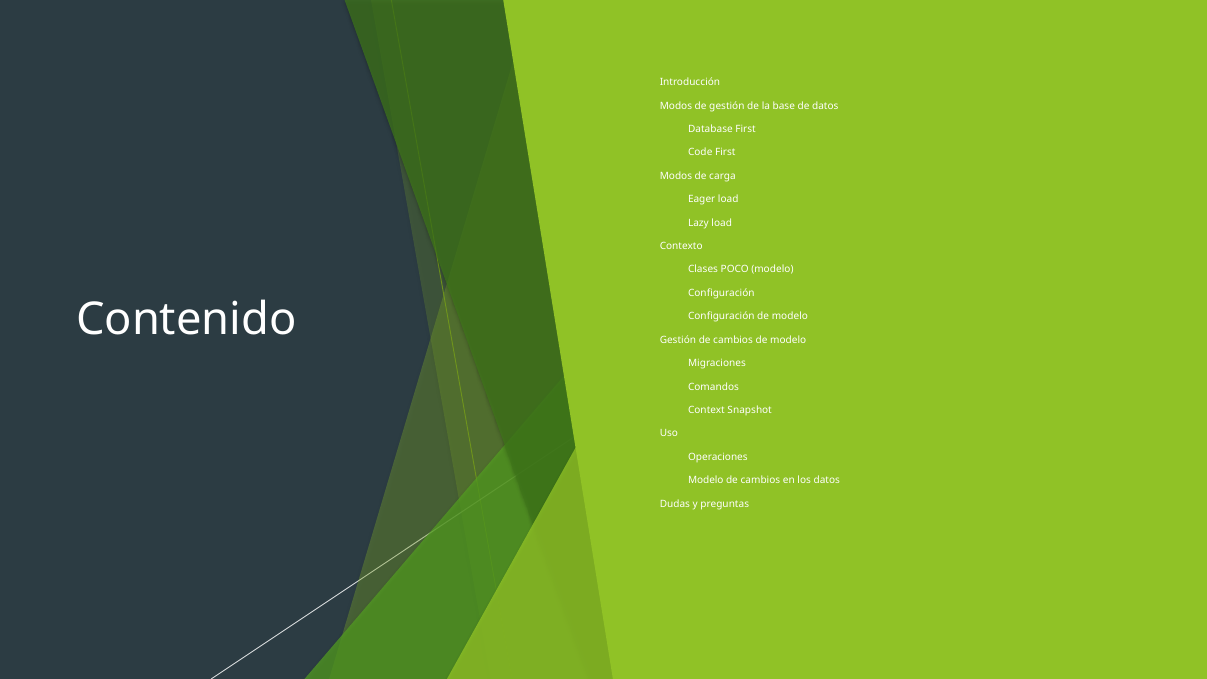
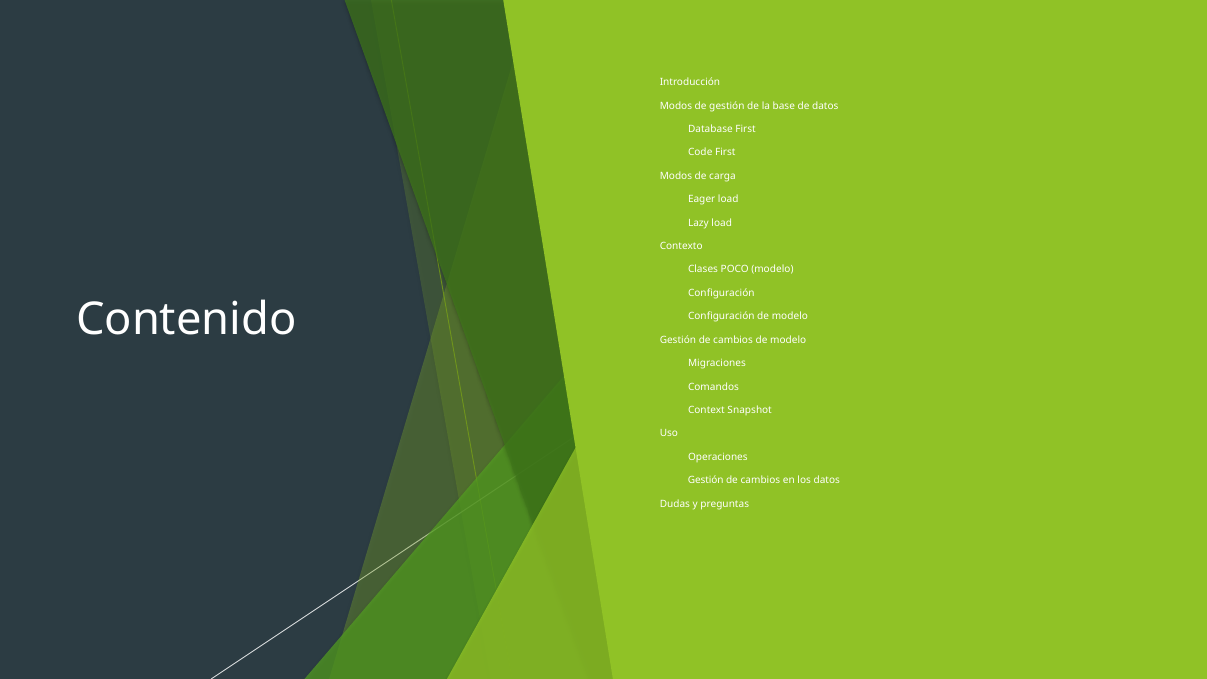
Modelo at (706, 480): Modelo -> Gestión
